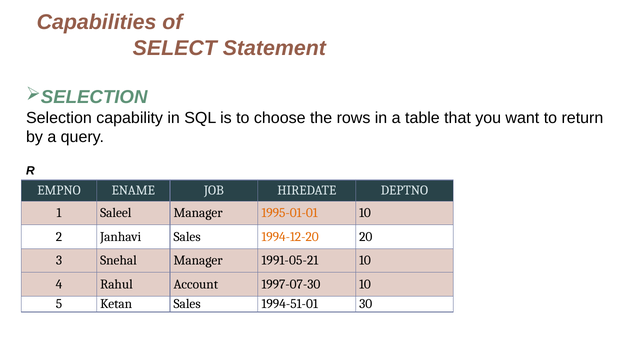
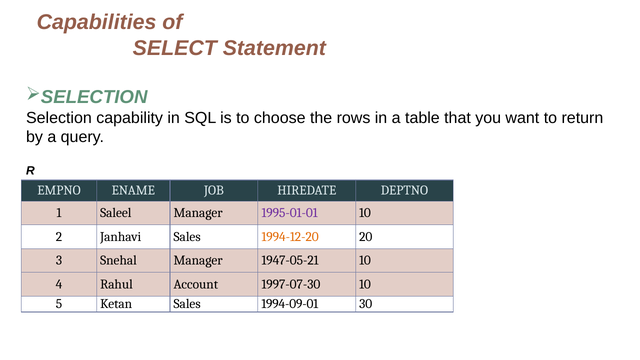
1995-01-01 colour: orange -> purple
1991-05-21: 1991-05-21 -> 1947-05-21
1994-51-01: 1994-51-01 -> 1994-09-01
